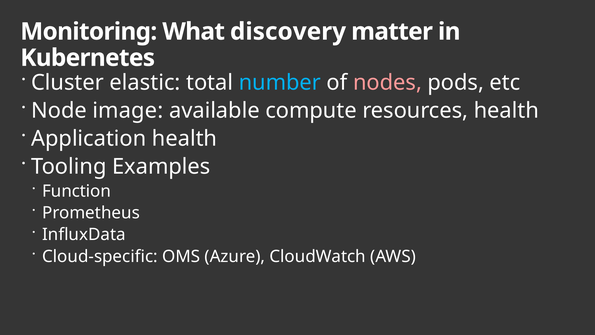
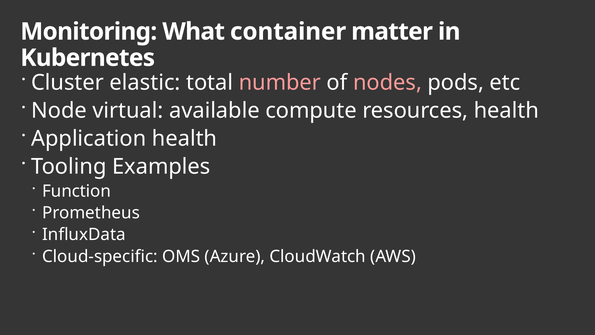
discovery: discovery -> container
number colour: light blue -> pink
image: image -> virtual
